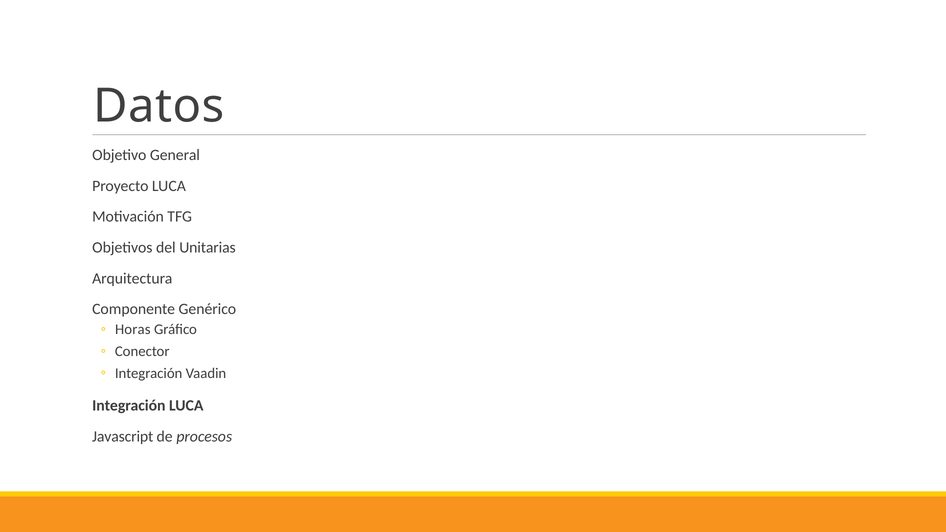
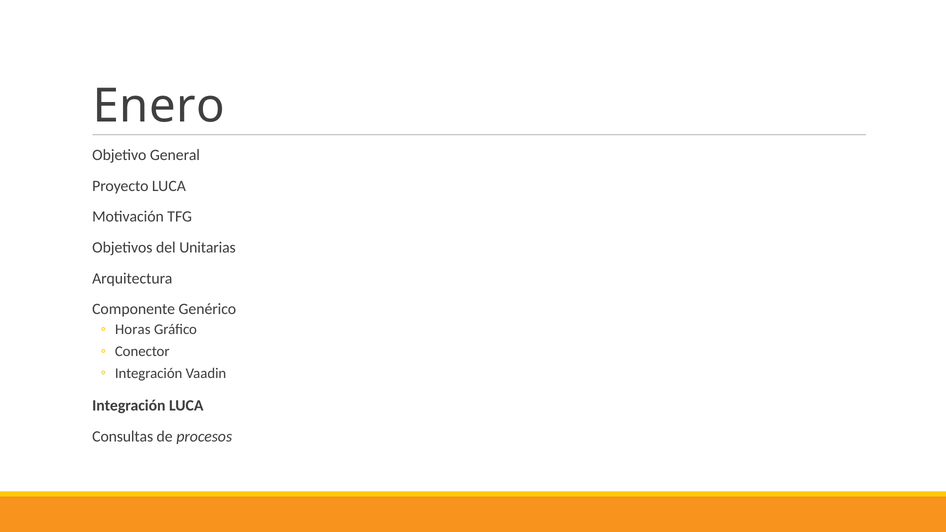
Datos: Datos -> Enero
Javascript: Javascript -> Consultas
